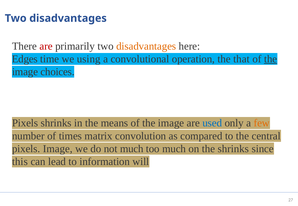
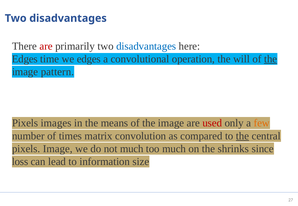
disadvantages at (146, 46) colour: orange -> blue
we using: using -> edges
that: that -> will
choices: choices -> pattern
Pixels shrinks: shrinks -> images
used colour: blue -> red
the at (242, 136) underline: none -> present
this: this -> loss
will: will -> size
